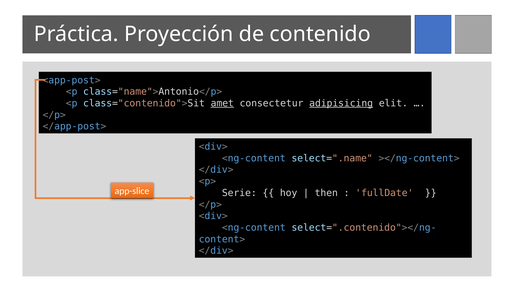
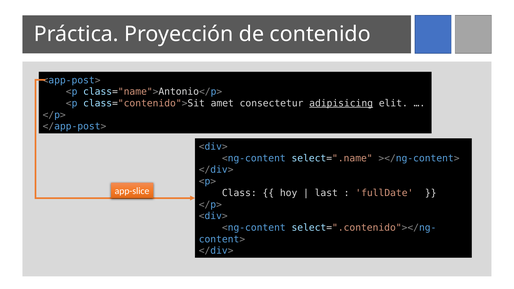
amet underline: present -> none
Serie: Serie -> Class
then: then -> last
